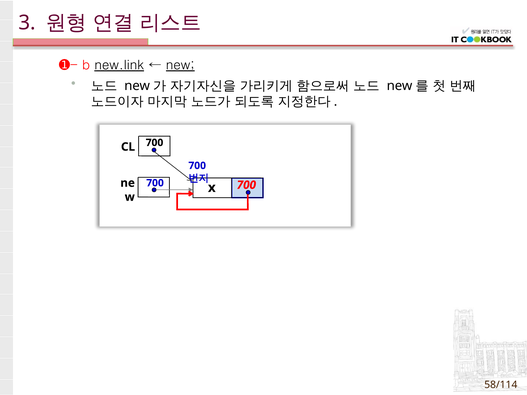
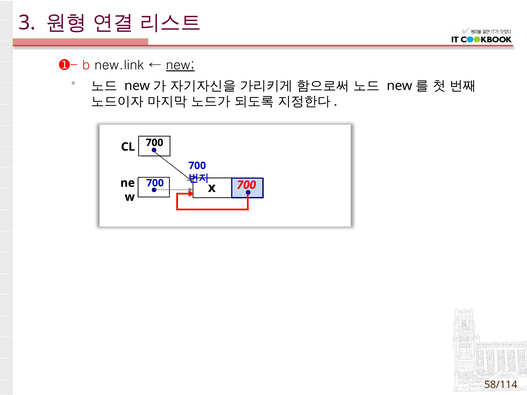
new.link underline: present -> none
